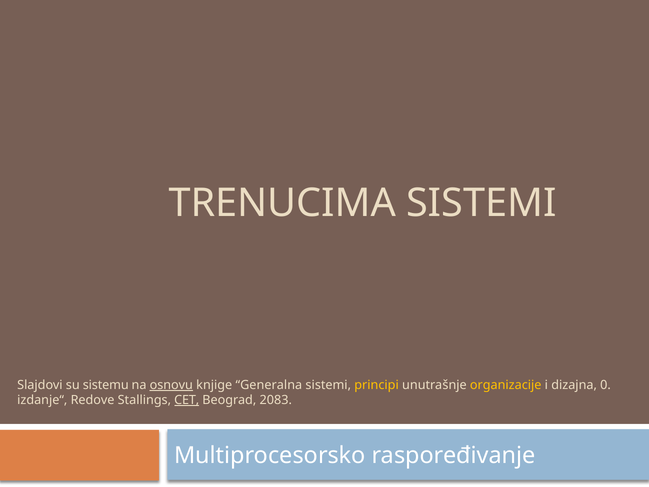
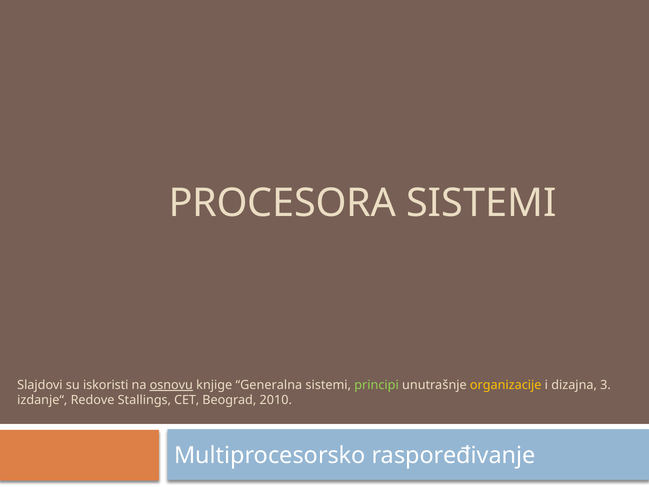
TRENUCIMA: TRENUCIMA -> PROCESORA
sistemu: sistemu -> iskoristi
principi colour: yellow -> light green
0: 0 -> 3
CET underline: present -> none
2083: 2083 -> 2010
